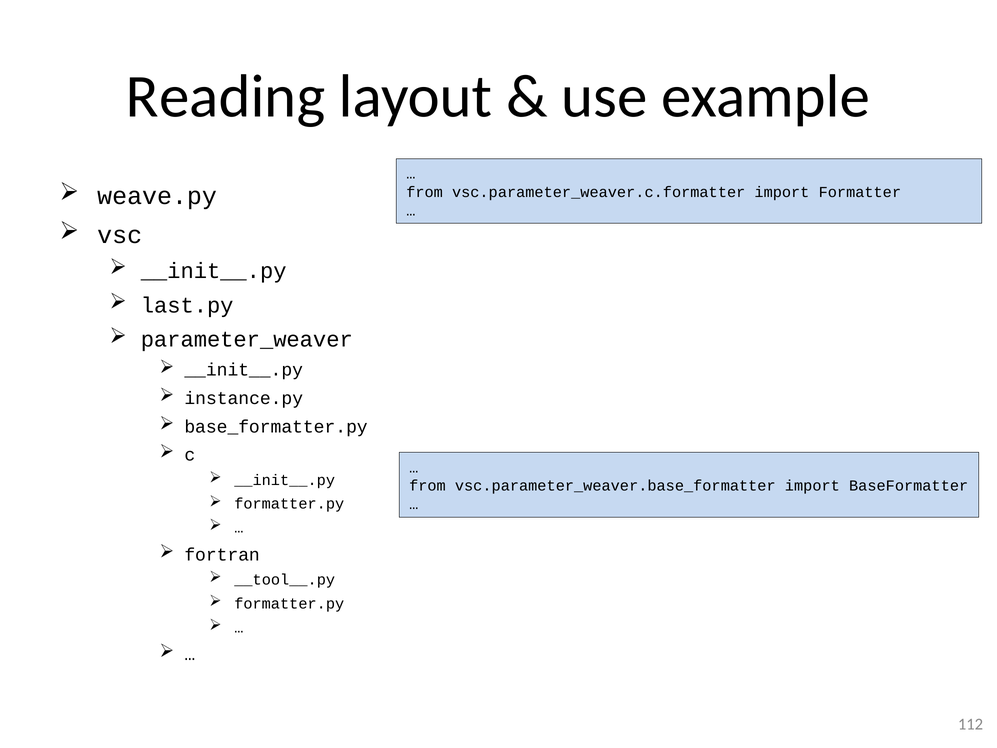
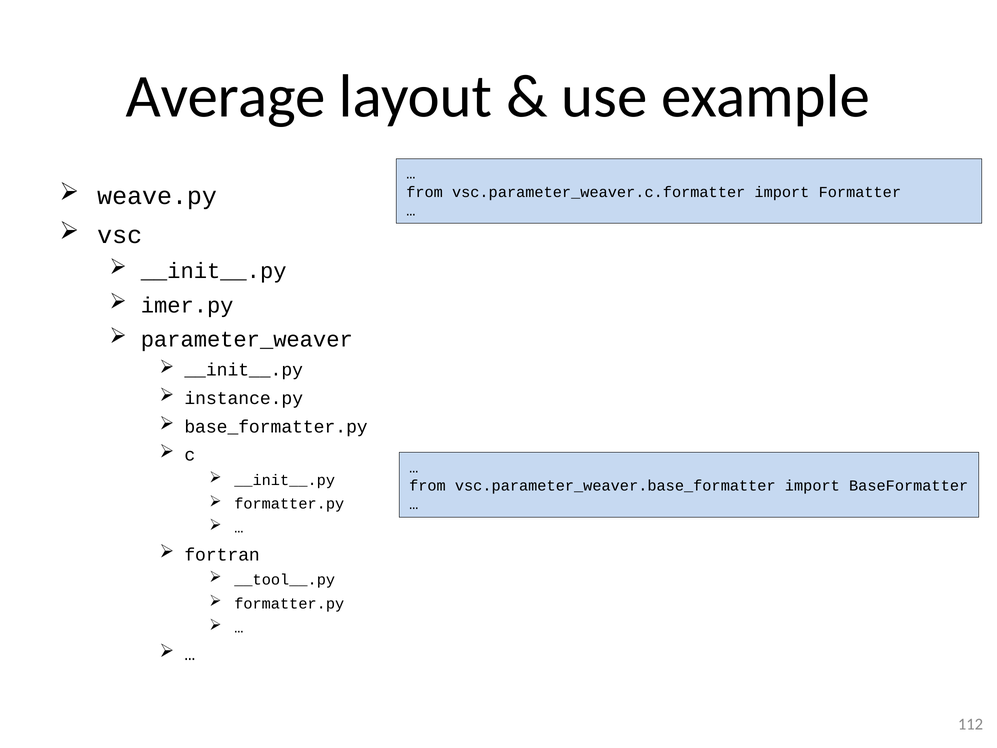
Reading: Reading -> Average
last.py: last.py -> imer.py
